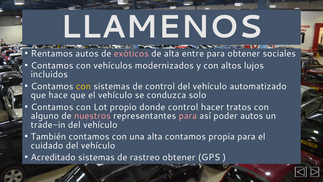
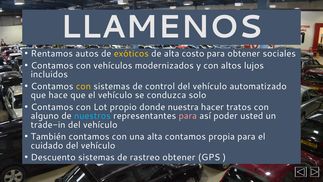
exóticos colour: pink -> yellow
entre: entre -> costo
donde control: control -> nuestra
nuestros colour: pink -> light blue
poder autos: autos -> usted
Acreditado: Acreditado -> Descuento
